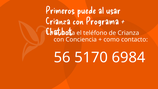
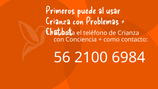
Programa: Programa -> Problemas
5170: 5170 -> 2100
